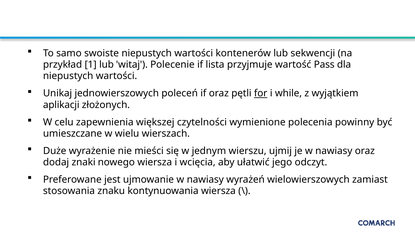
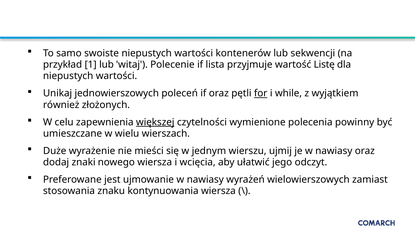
Pass: Pass -> Listę
aplikacji: aplikacji -> również
większej underline: none -> present
